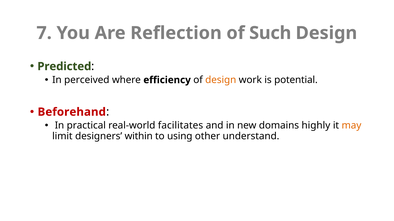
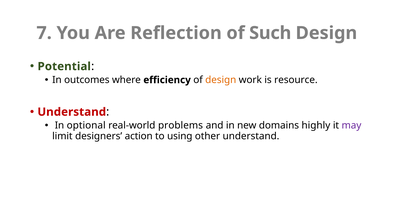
Predicted: Predicted -> Potential
perceived: perceived -> outcomes
potential: potential -> resource
Beforehand at (72, 112): Beforehand -> Understand
practical: practical -> optional
facilitates: facilitates -> problems
may colour: orange -> purple
within: within -> action
